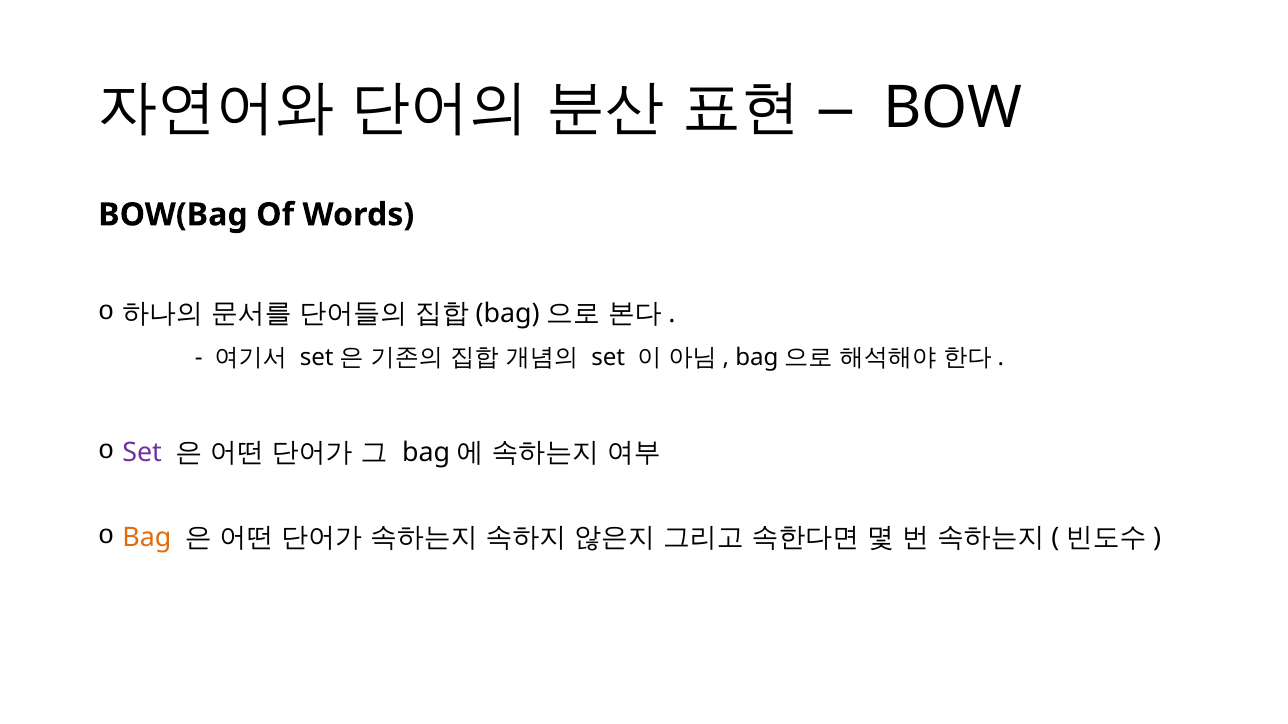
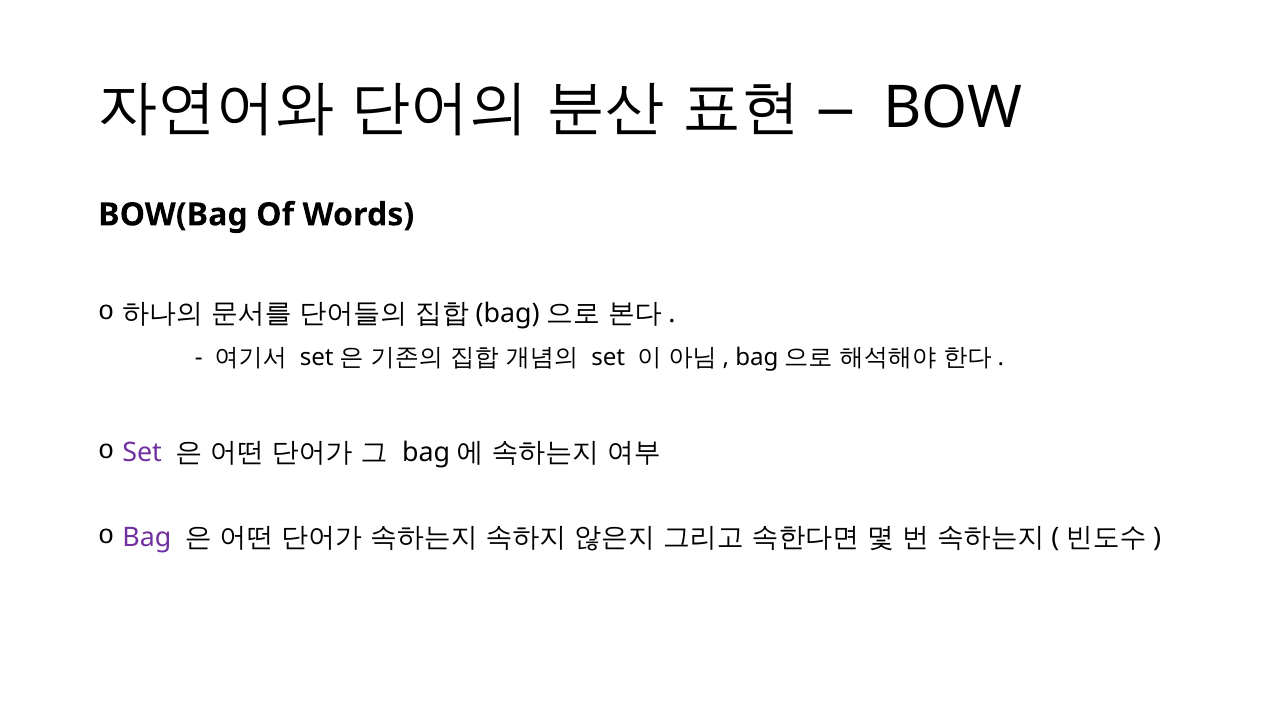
Bag colour: orange -> purple
